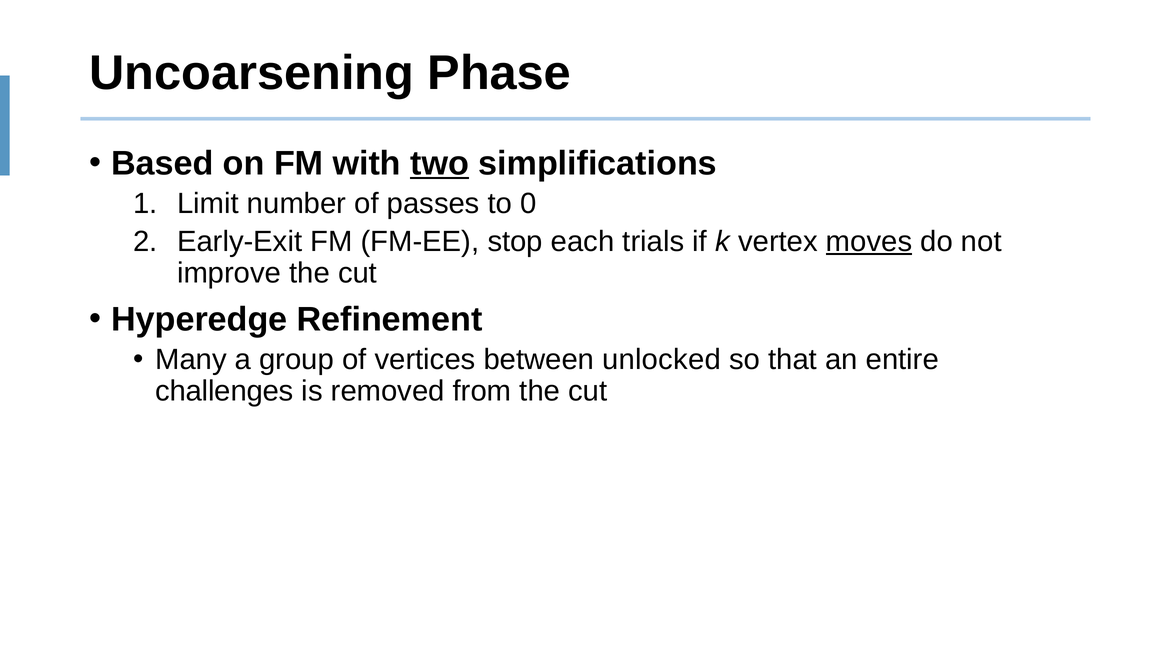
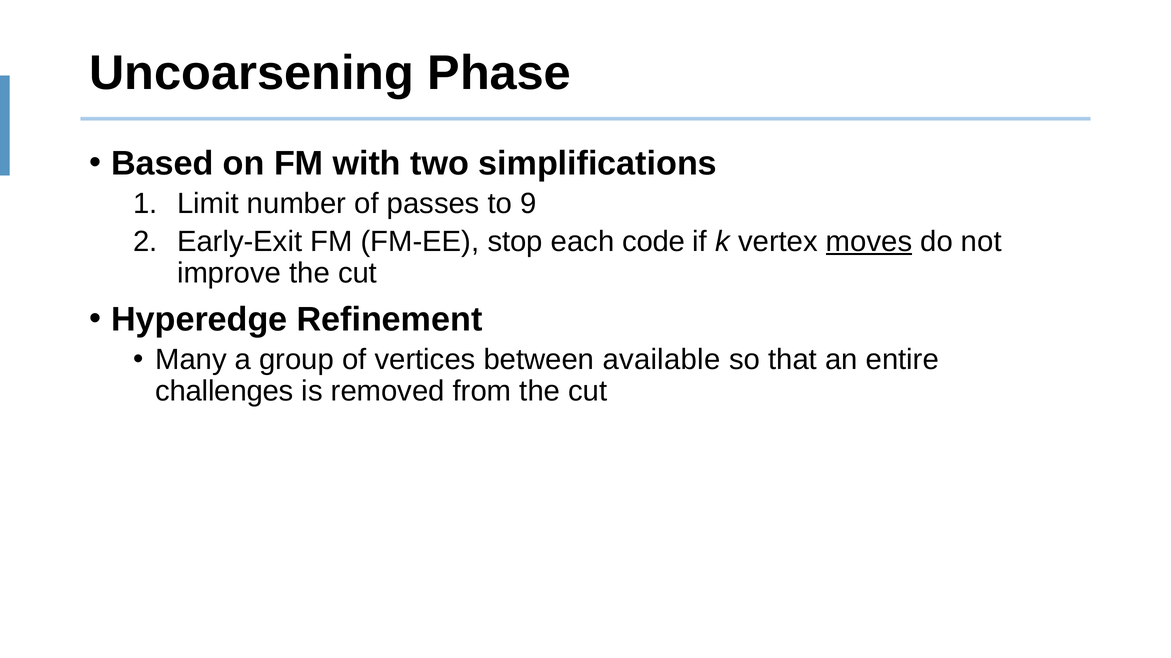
two underline: present -> none
0: 0 -> 9
trials: trials -> code
unlocked: unlocked -> available
